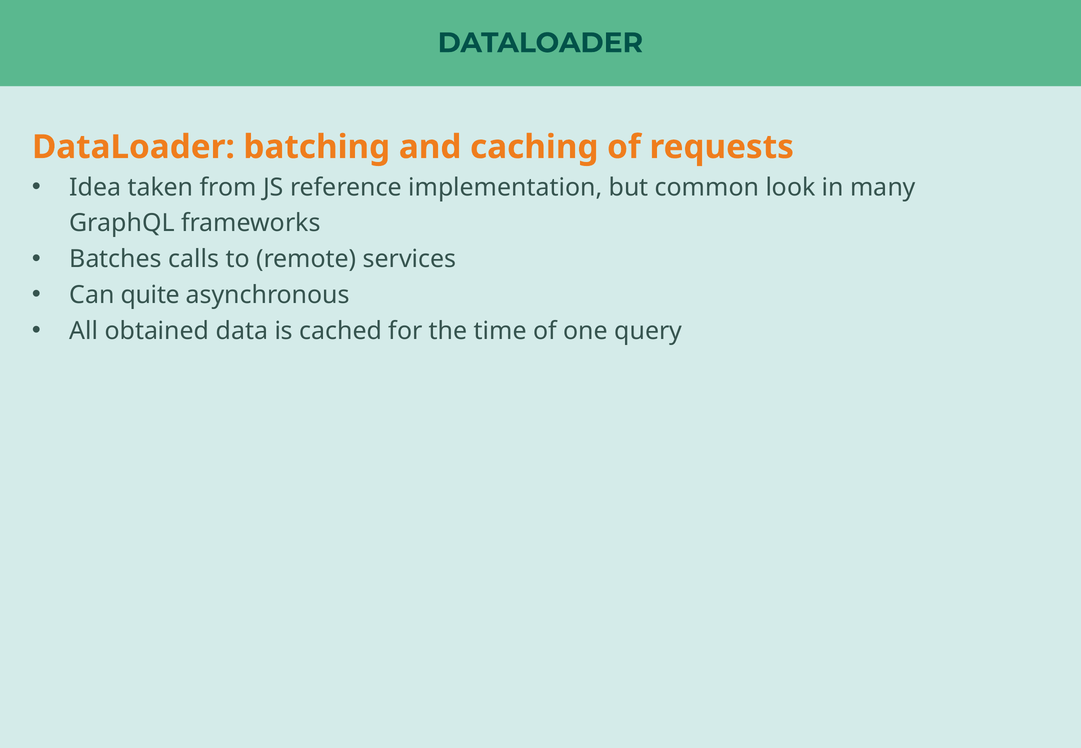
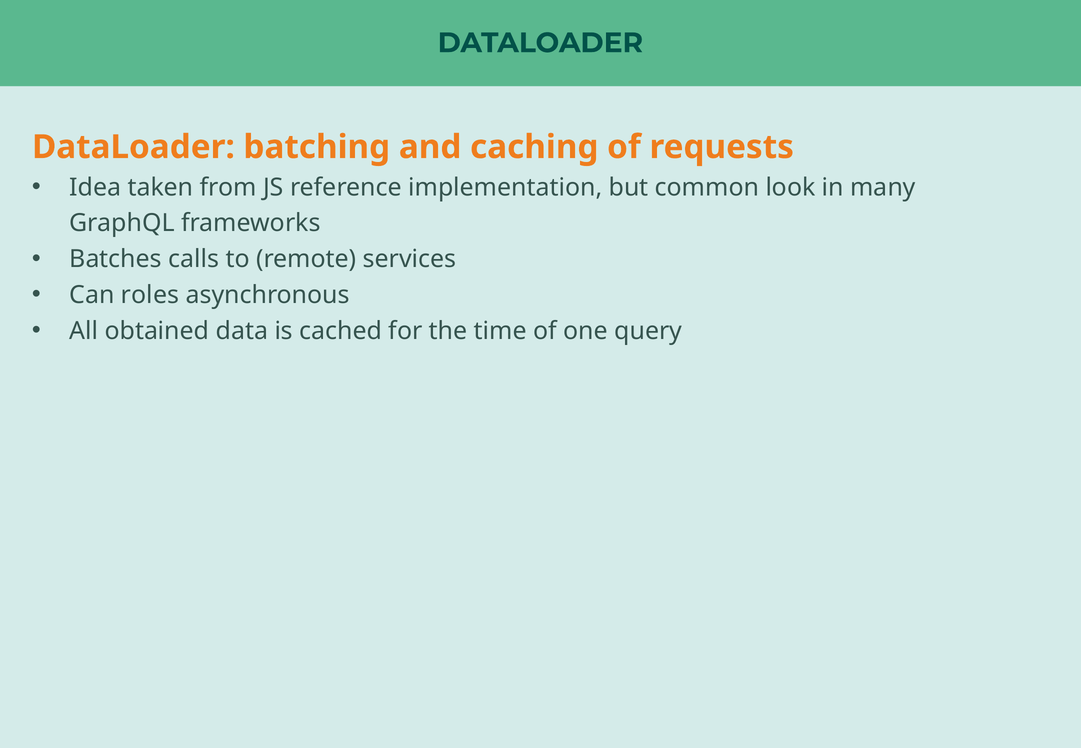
quite: quite -> roles
